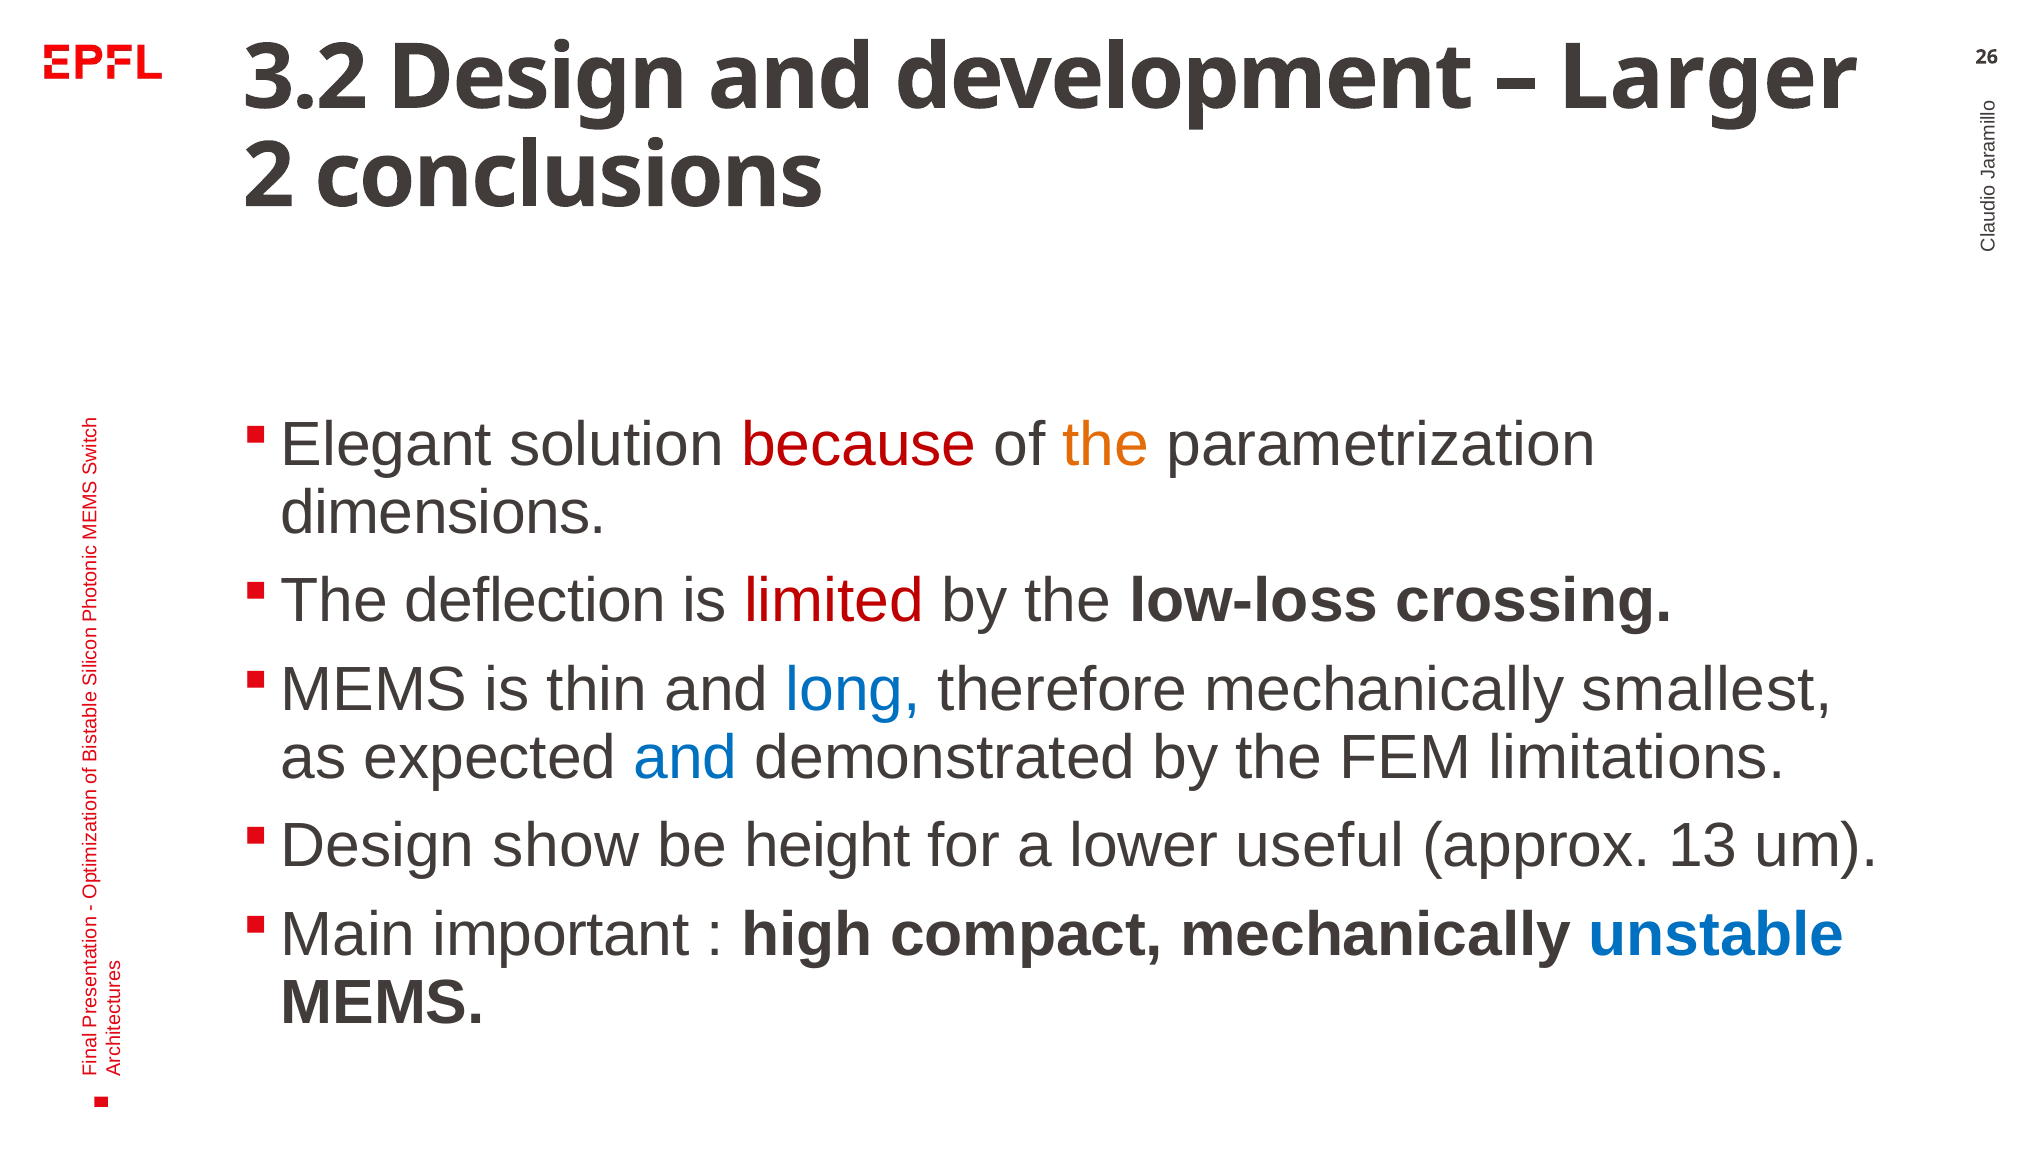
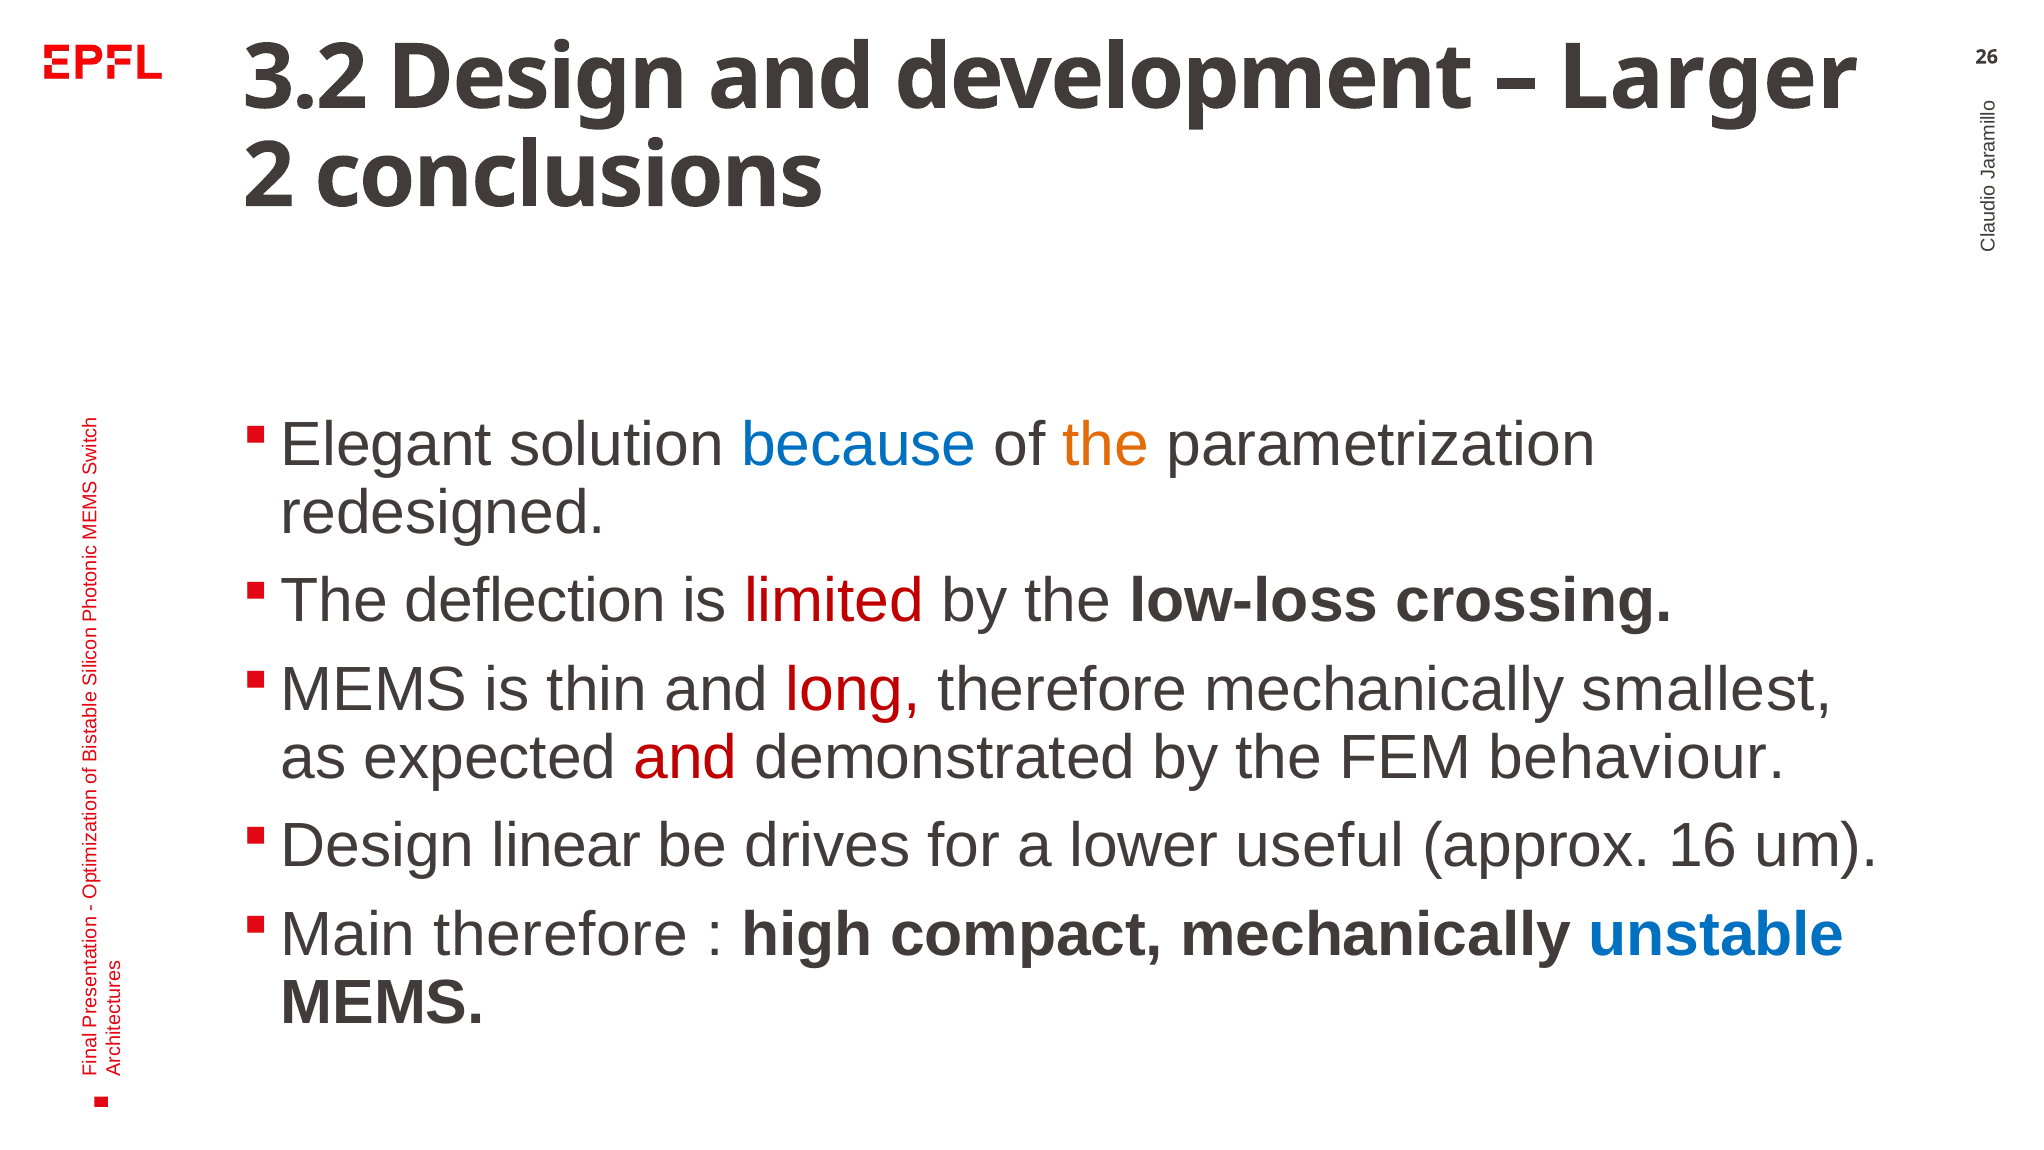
because colour: red -> blue
dimensions: dimensions -> redesigned
long colour: blue -> red
and at (686, 757) colour: blue -> red
limitations: limitations -> behaviour
show: show -> linear
height: height -> drives
13: 13 -> 16
important at (561, 935): important -> therefore
